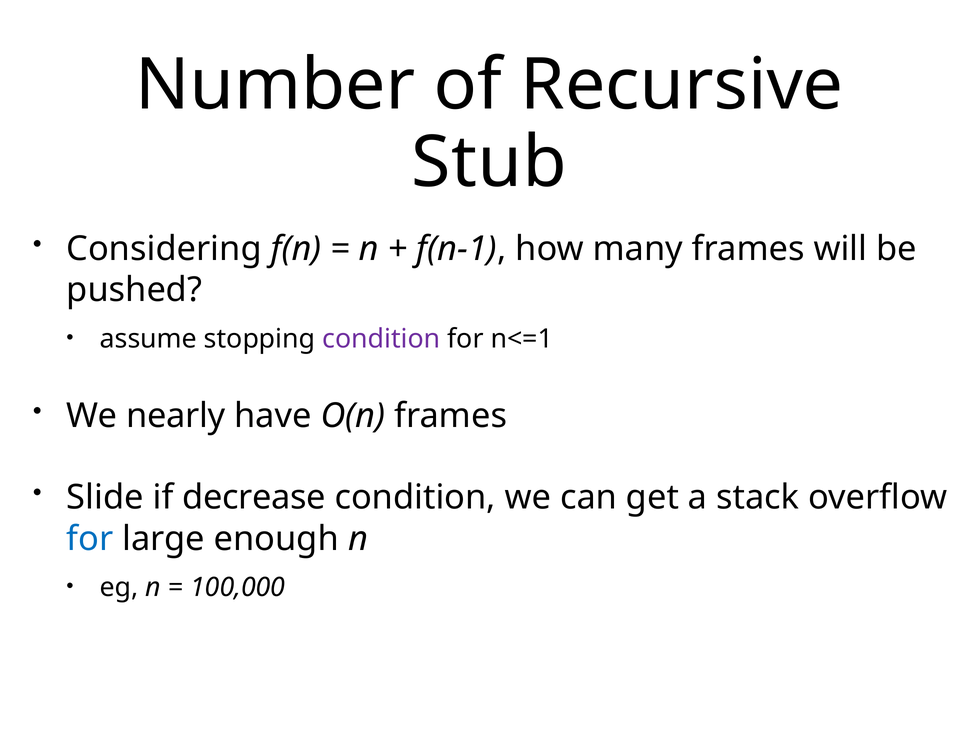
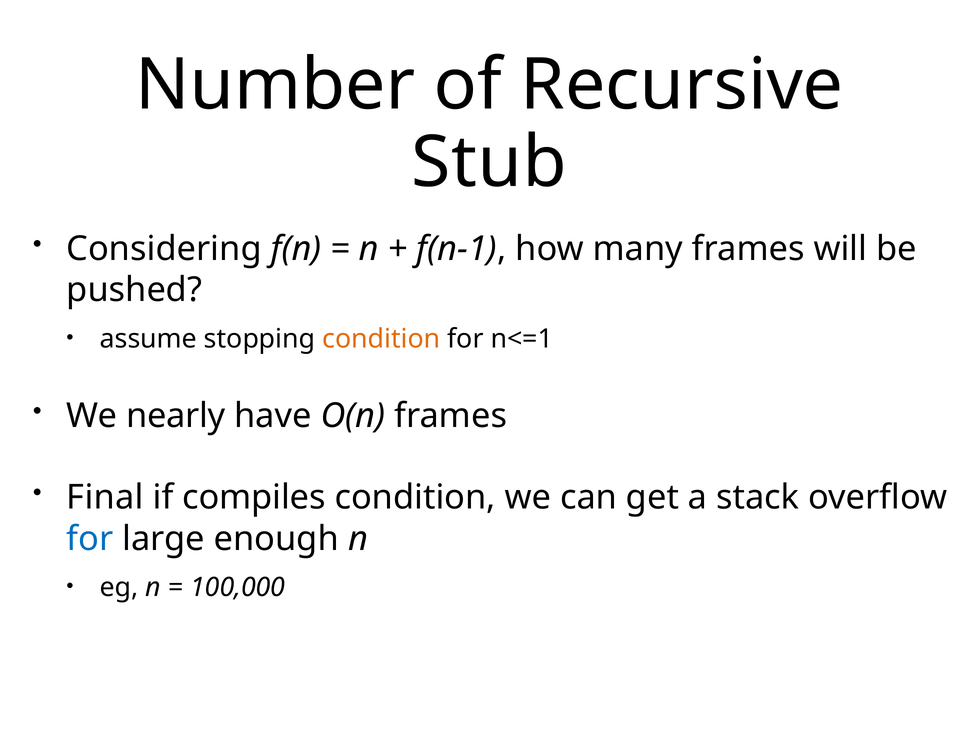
condition at (381, 339) colour: purple -> orange
Slide: Slide -> Final
decrease: decrease -> compiles
